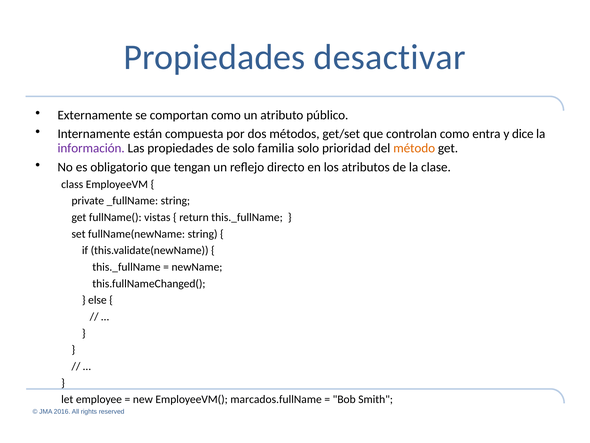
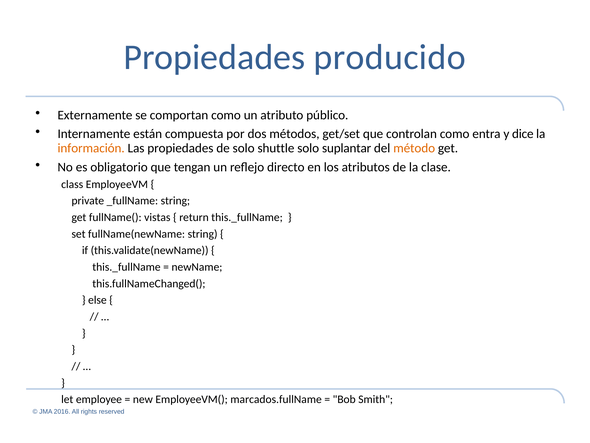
desactivar: desactivar -> producido
información colour: purple -> orange
familia: familia -> shuttle
prioridad: prioridad -> suplantar
